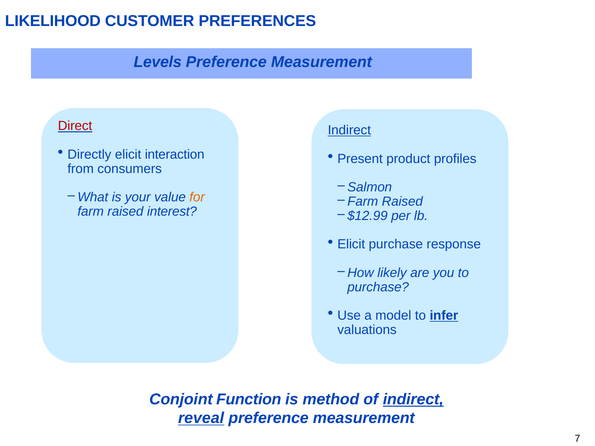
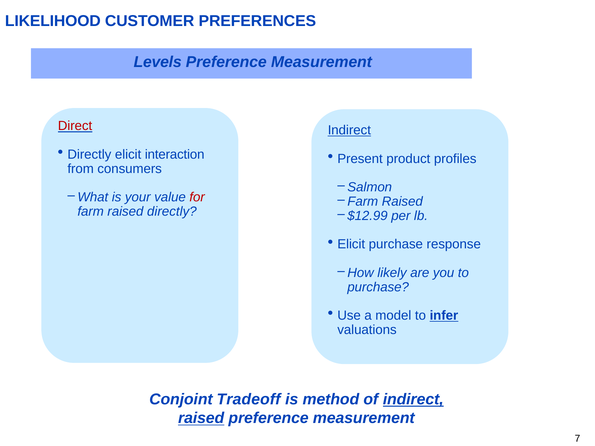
for colour: orange -> red
raised interest: interest -> directly
Function: Function -> Tradeoff
reveal at (201, 418): reveal -> raised
